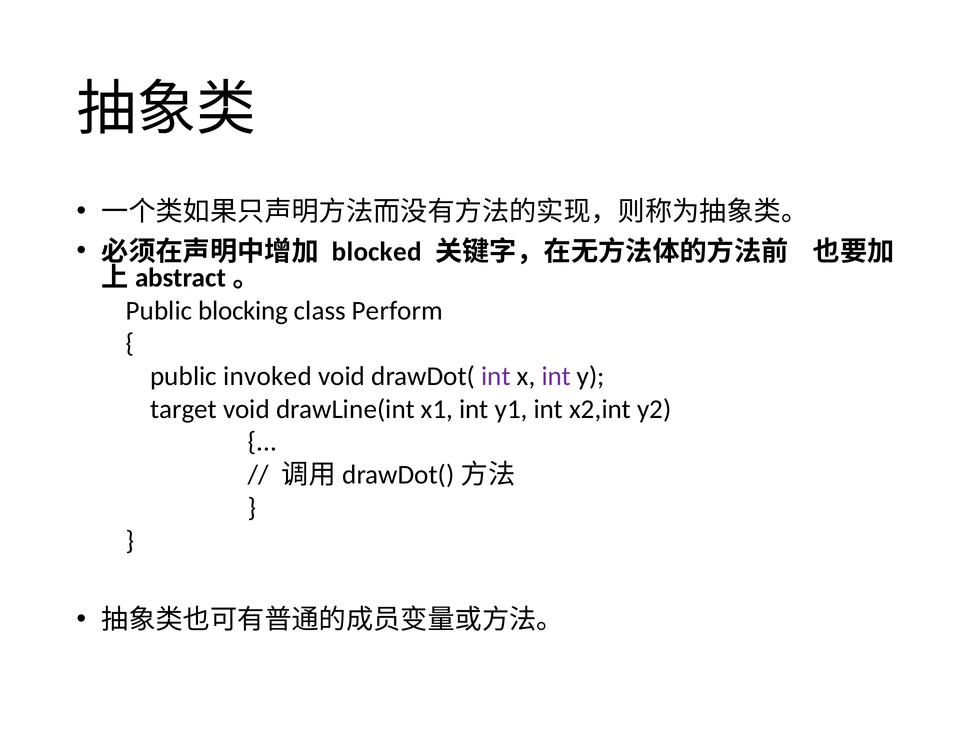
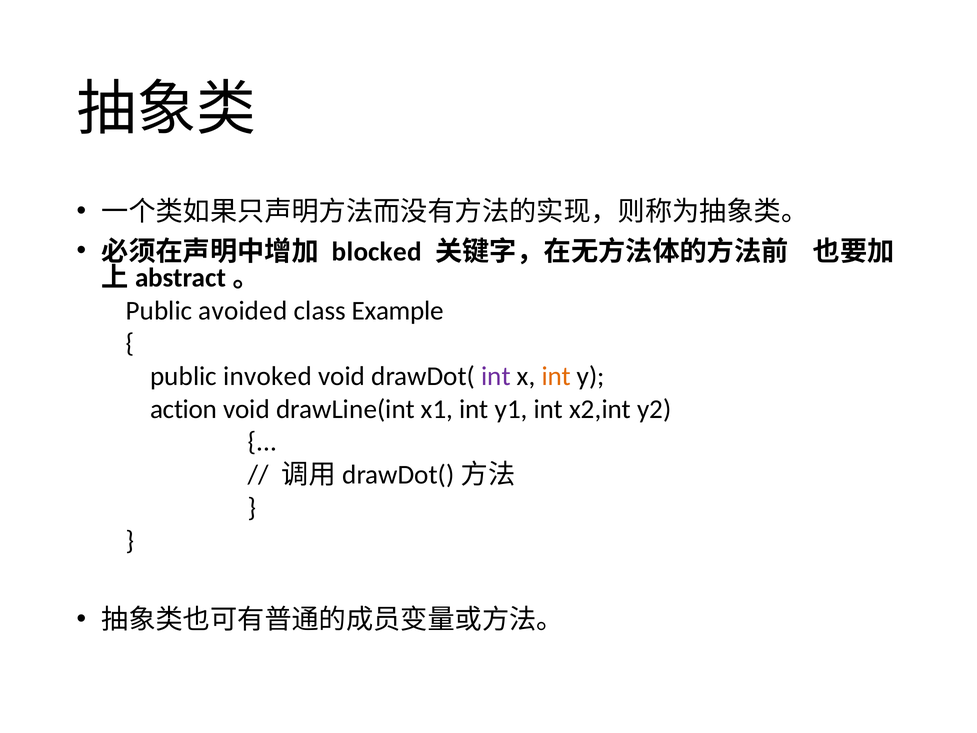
blocking: blocking -> avoided
Perform: Perform -> Example
int at (556, 376) colour: purple -> orange
target: target -> action
